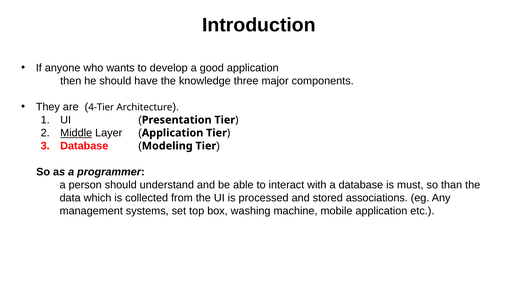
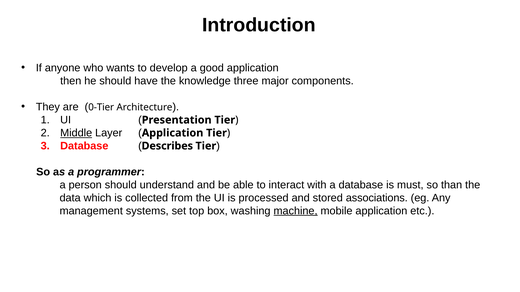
4-Tier: 4-Tier -> 0-Tier
Modeling: Modeling -> Describes
machine underline: none -> present
